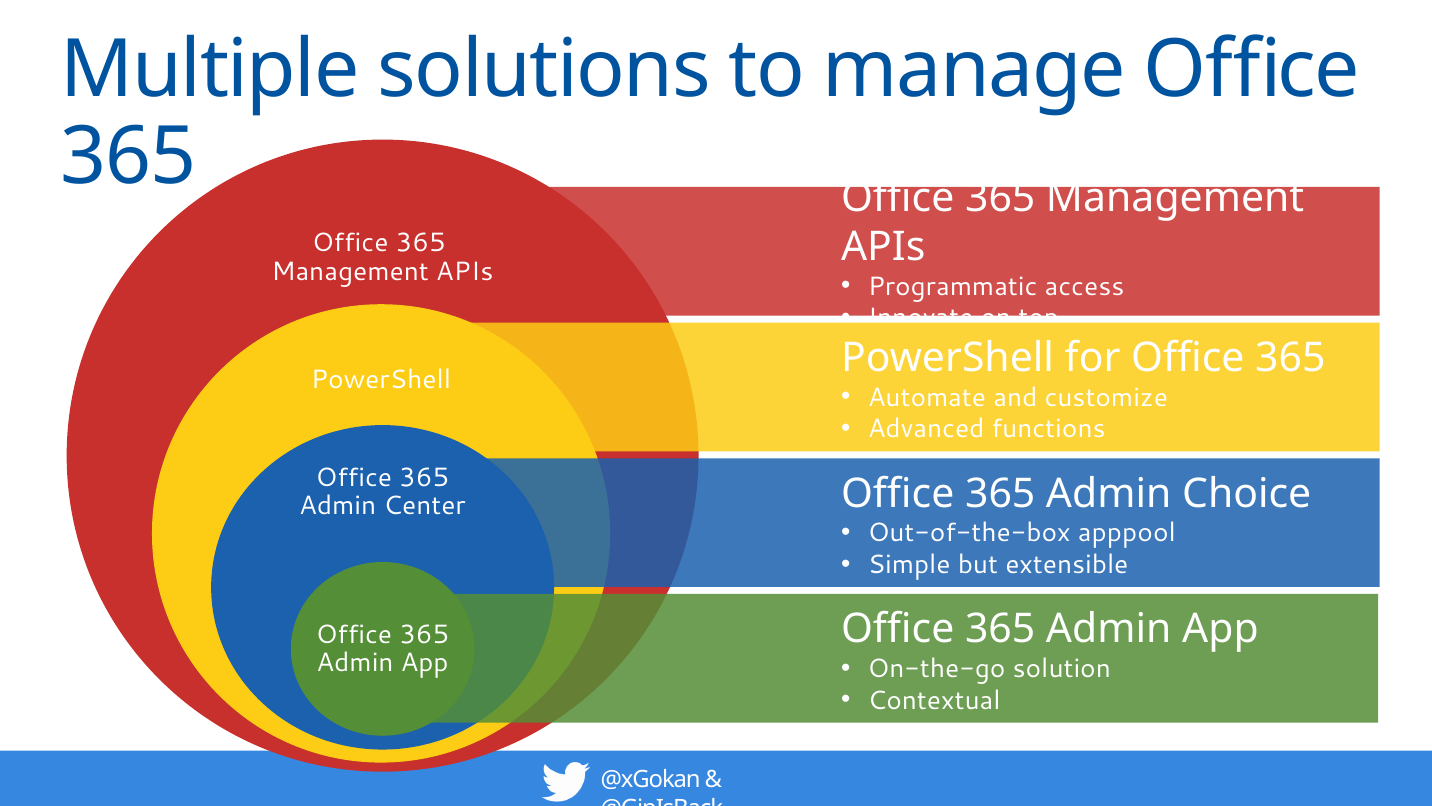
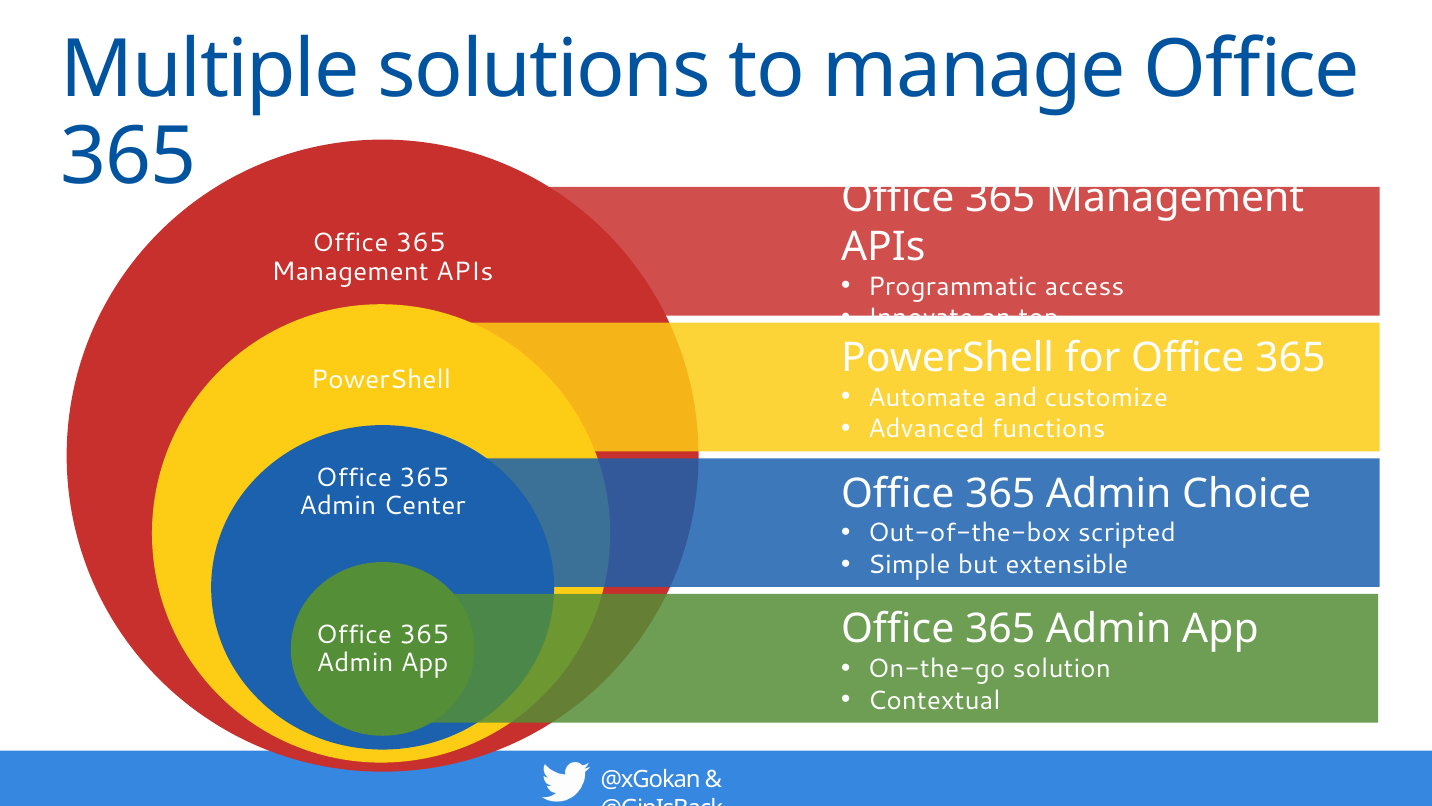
apppool: apppool -> scripted
